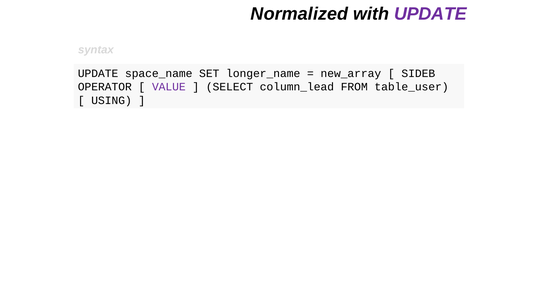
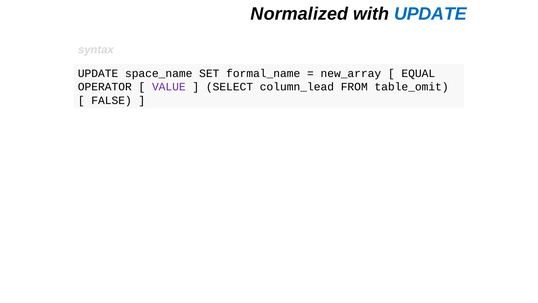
UPDATE at (430, 14) colour: purple -> blue
longer_name: longer_name -> formal_name
SIDEB: SIDEB -> EQUAL
table_user: table_user -> table_omit
USING: USING -> FALSE
